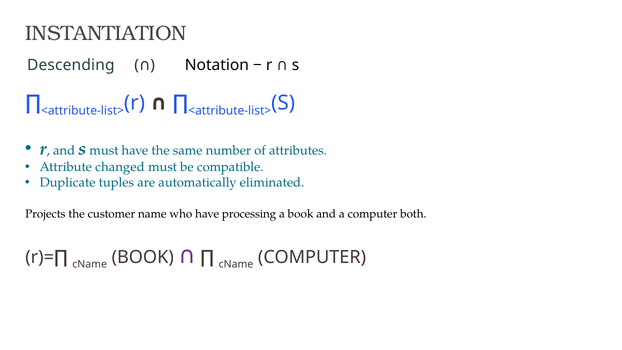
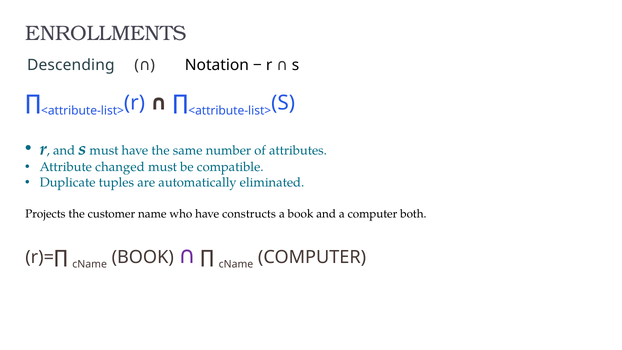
INSTANTIATION: INSTANTIATION -> ENROLLMENTS
processing: processing -> constructs
